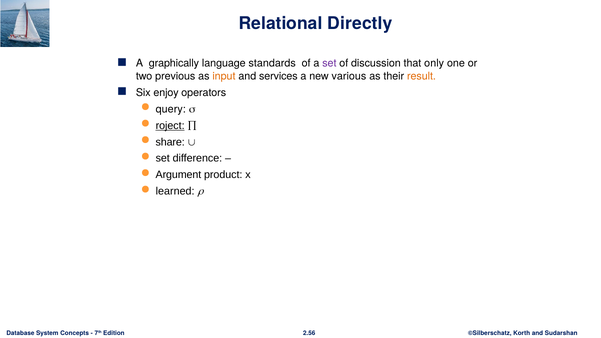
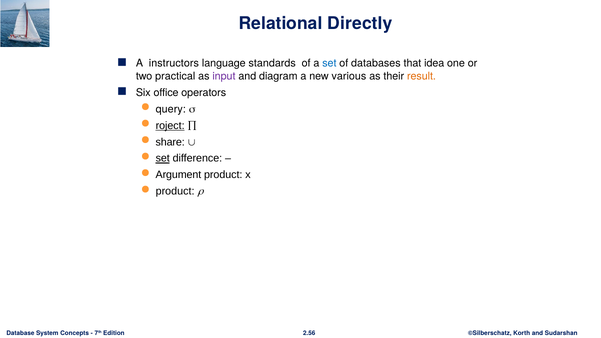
graphically: graphically -> instructors
set at (329, 63) colour: purple -> blue
discussion: discussion -> databases
only: only -> idea
previous: previous -> practical
input colour: orange -> purple
services: services -> diagram
enjoy: enjoy -> office
set at (163, 159) underline: none -> present
learned at (175, 191): learned -> product
